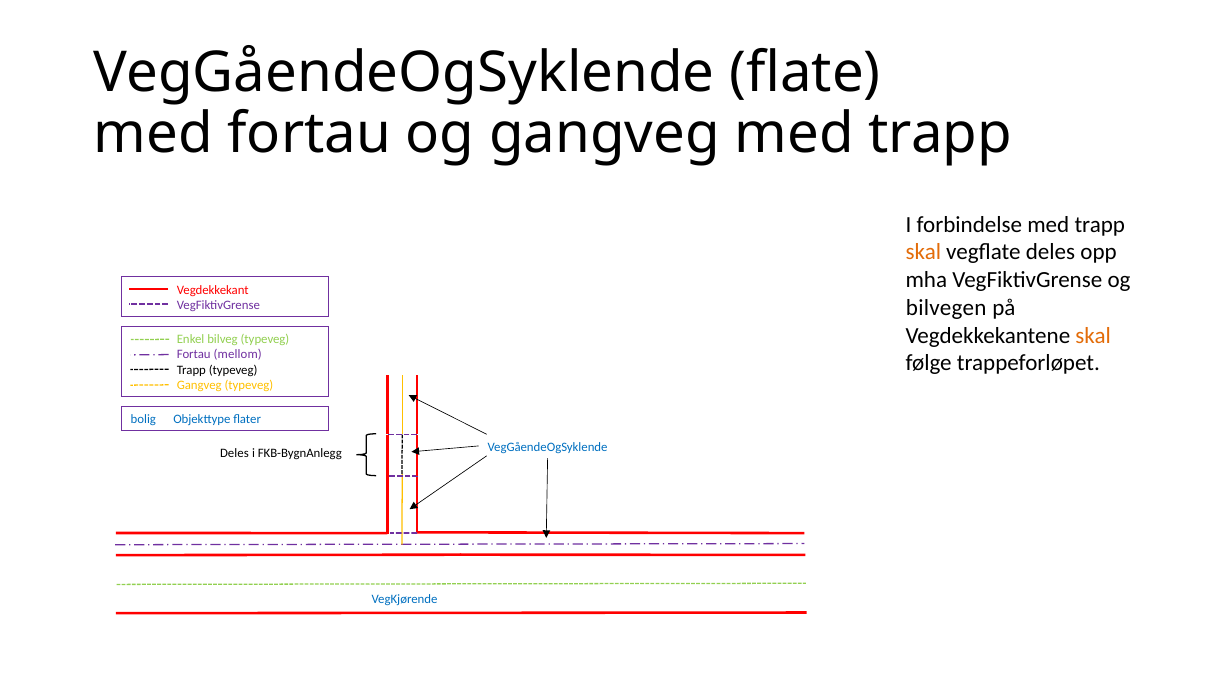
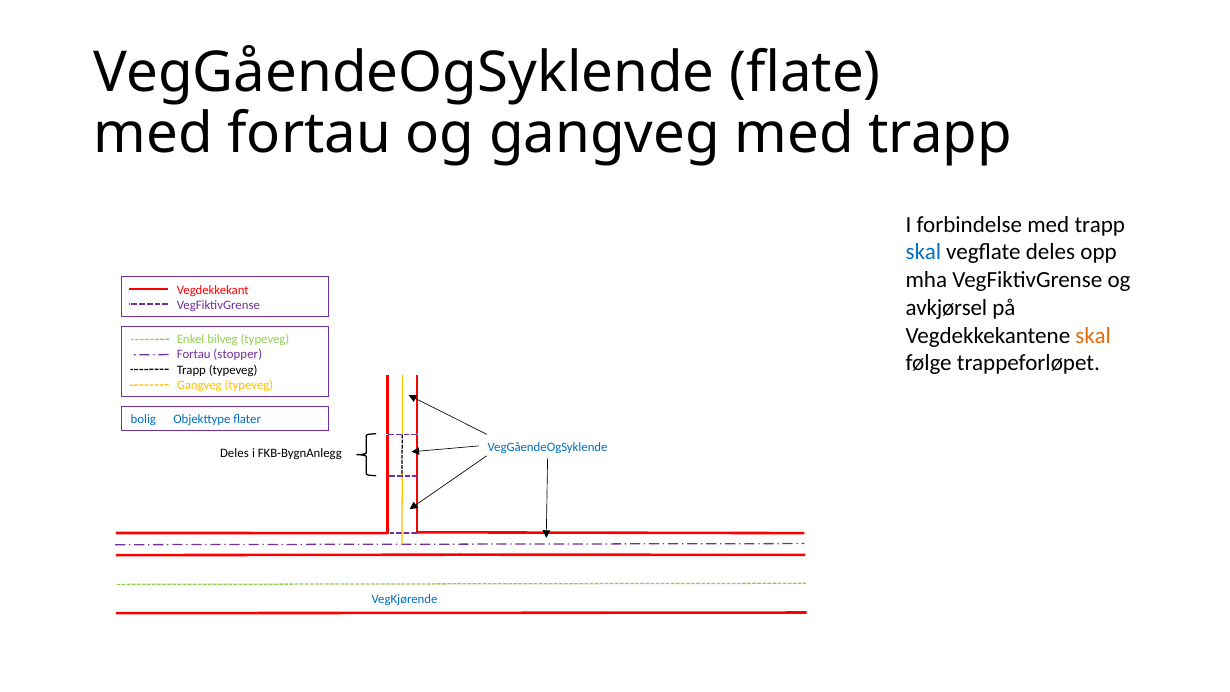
skal at (923, 252) colour: orange -> blue
bilvegen: bilvegen -> avkjørsel
mellom: mellom -> stopper
